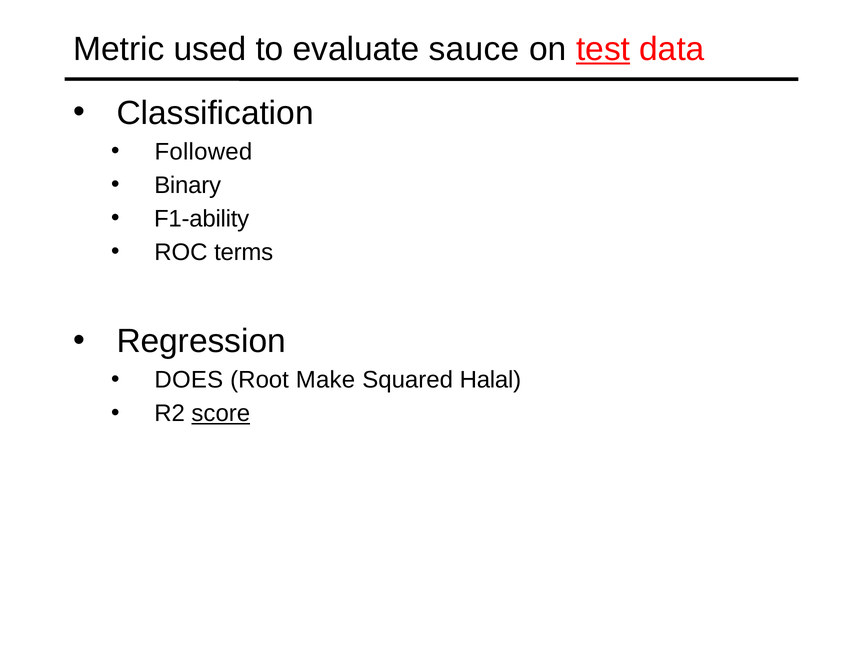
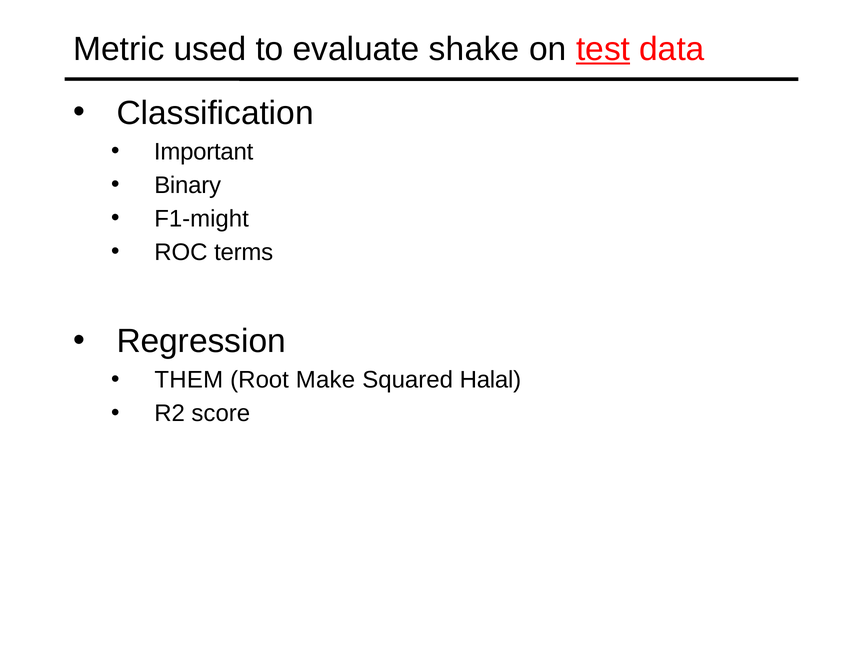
sauce: sauce -> shake
Followed: Followed -> Important
F1-ability: F1-ability -> F1-might
DOES: DOES -> THEM
score underline: present -> none
